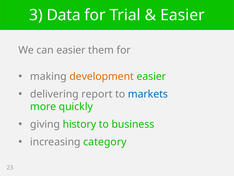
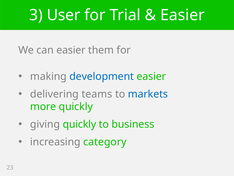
Data: Data -> User
development colour: orange -> blue
report: report -> teams
giving history: history -> quickly
